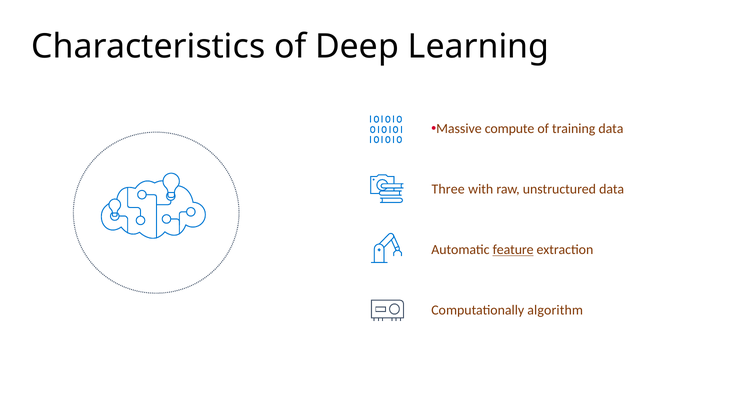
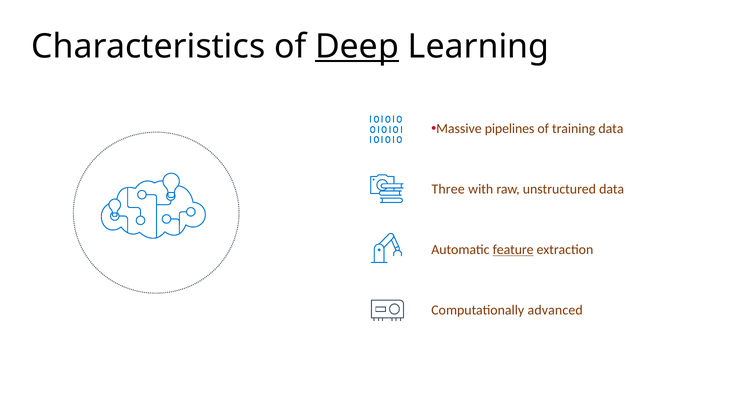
Deep underline: none -> present
compute: compute -> pipelines
algorithm: algorithm -> advanced
